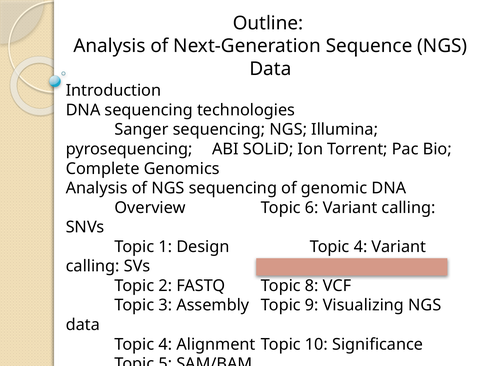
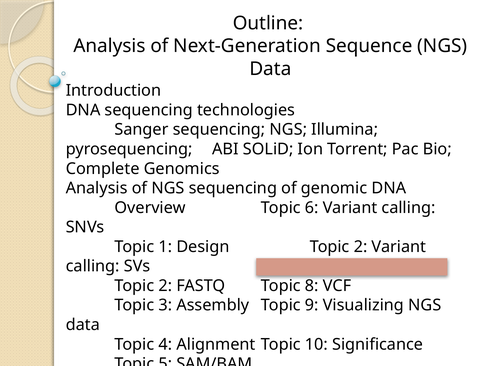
Design Topic 4: 4 -> 2
